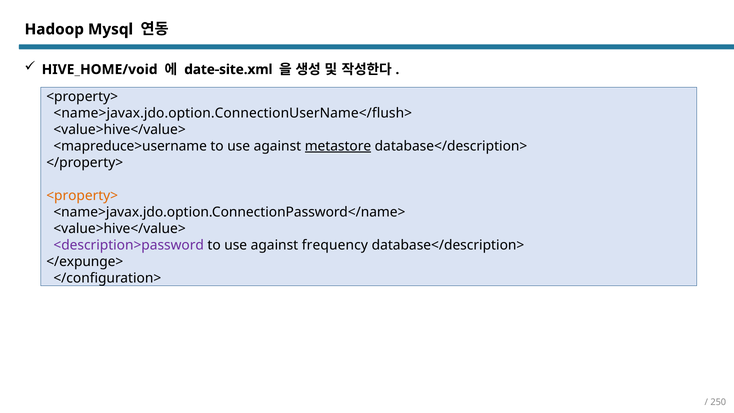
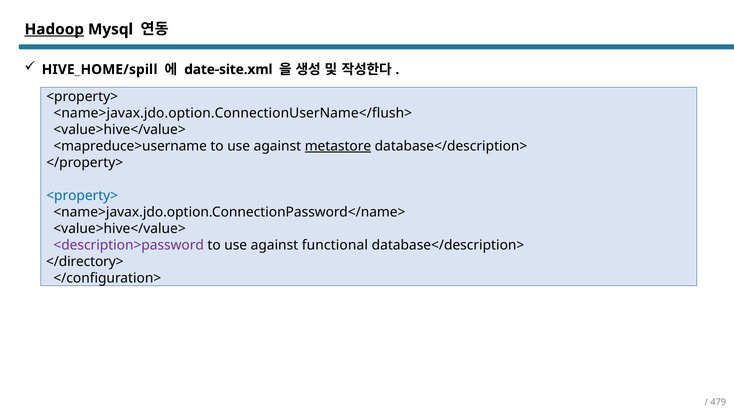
Hadoop underline: none -> present
HIVE_HOME/void: HIVE_HOME/void -> HIVE_HOME/spill
<property> at (82, 196) colour: orange -> blue
frequency: frequency -> functional
</expunge>: </expunge> -> </directory>
250: 250 -> 479
